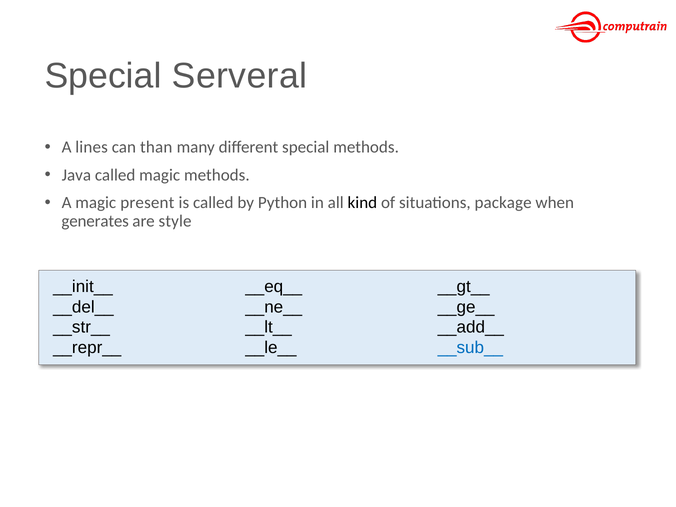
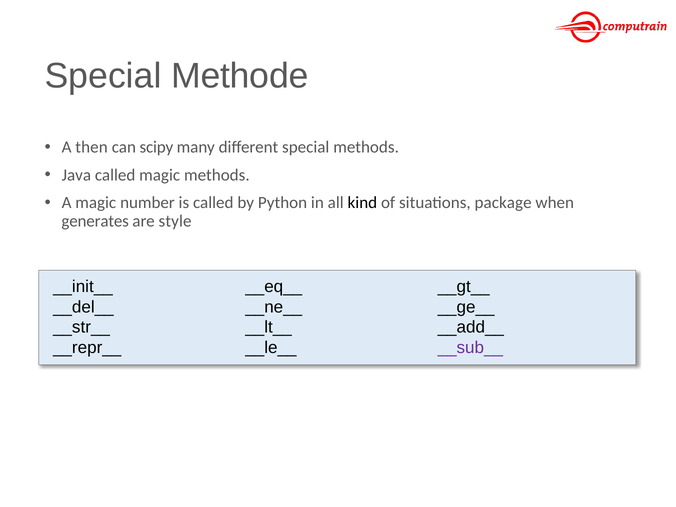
Serveral: Serveral -> Methode
lines: lines -> then
than: than -> scipy
present: present -> number
__sub__ colour: blue -> purple
